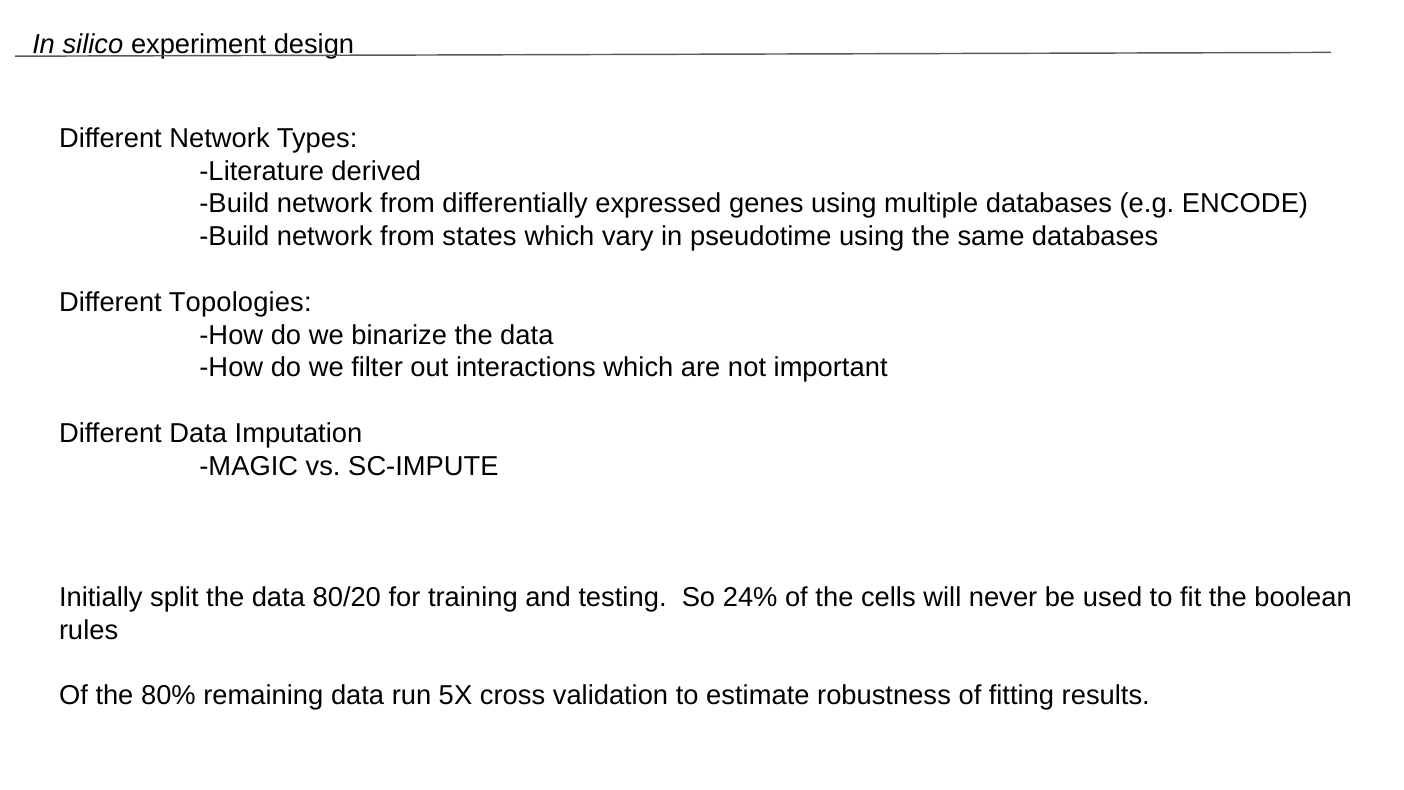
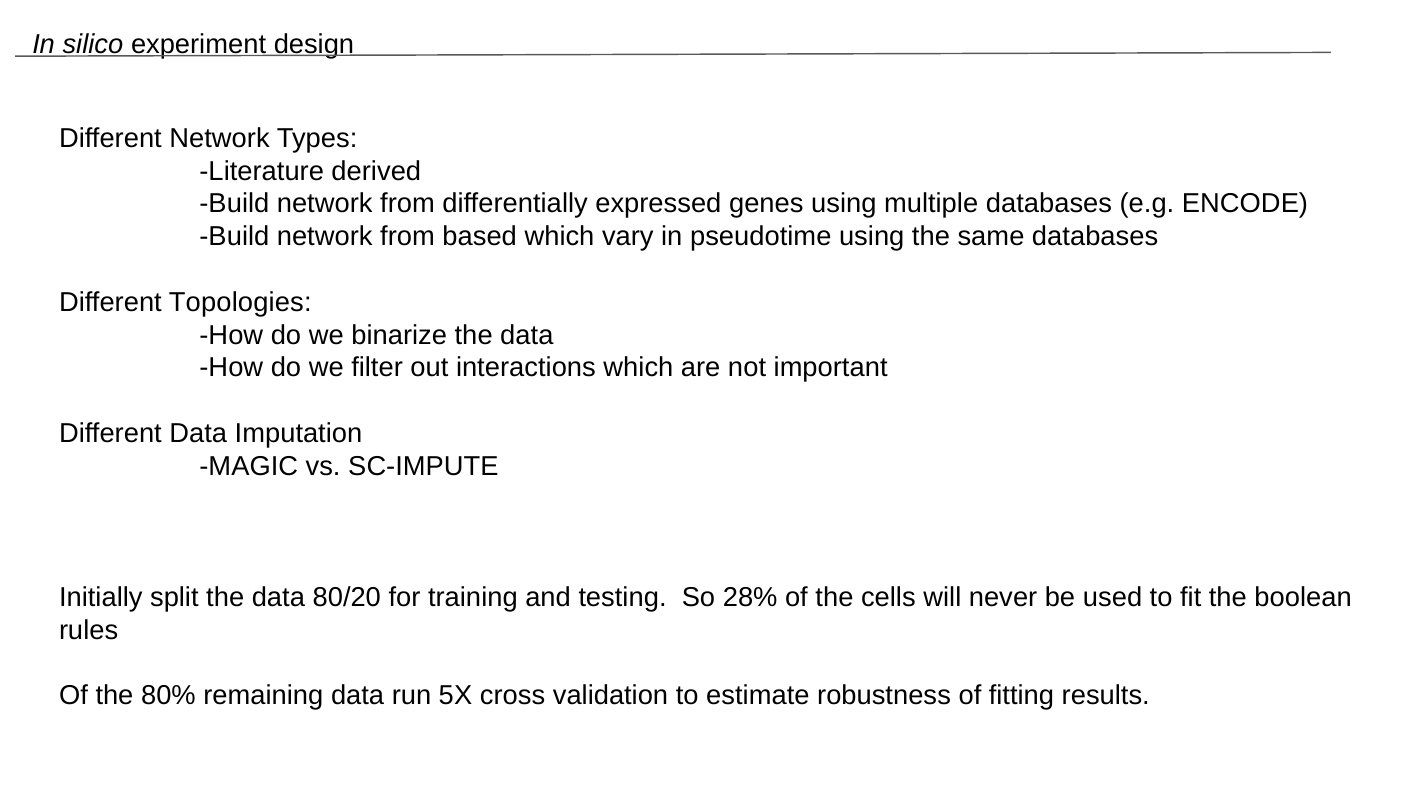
states: states -> based
24%: 24% -> 28%
